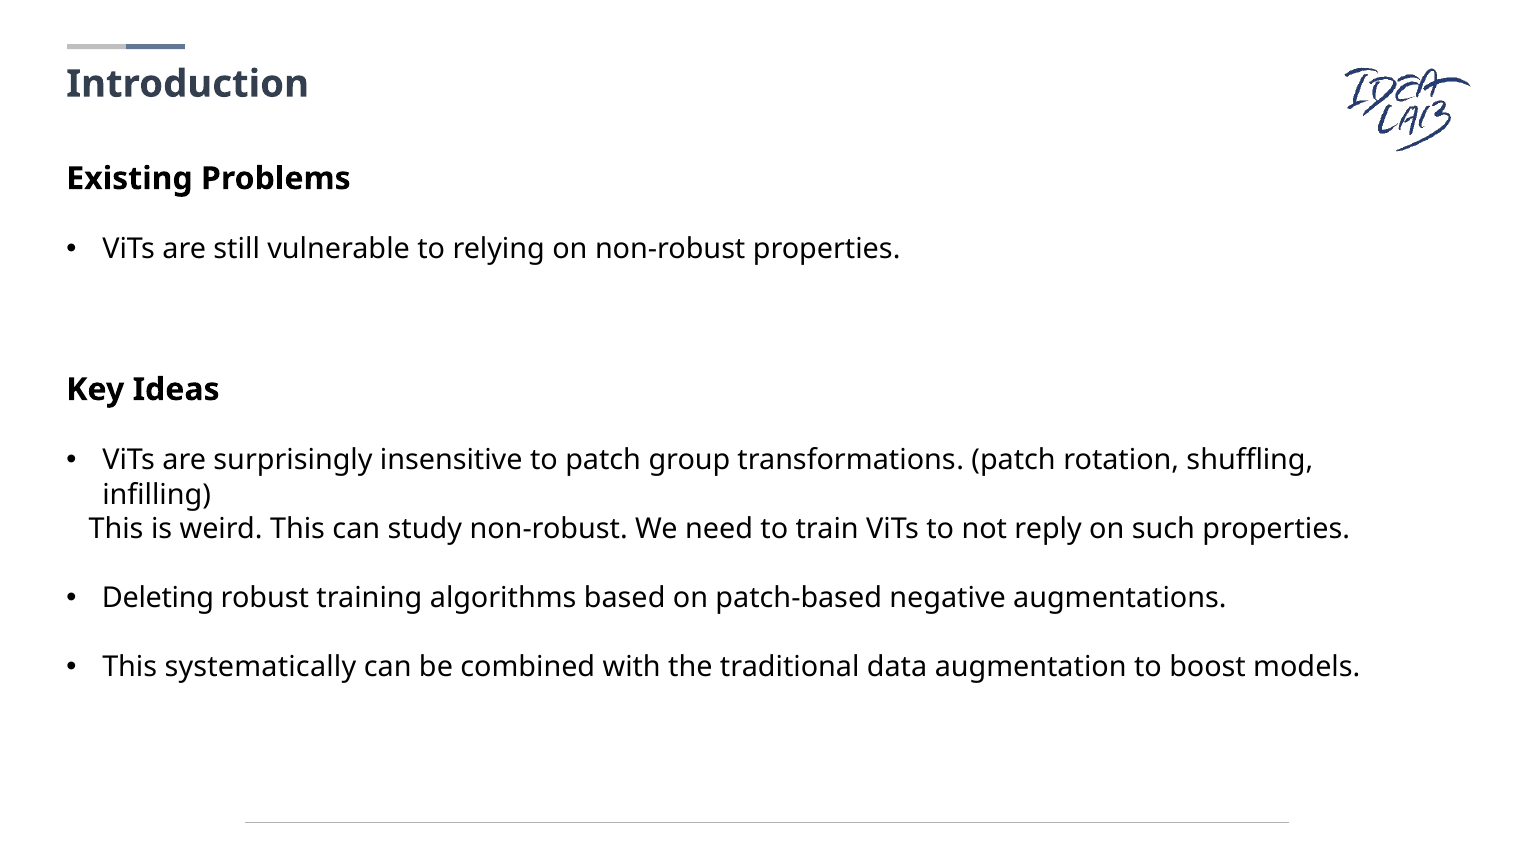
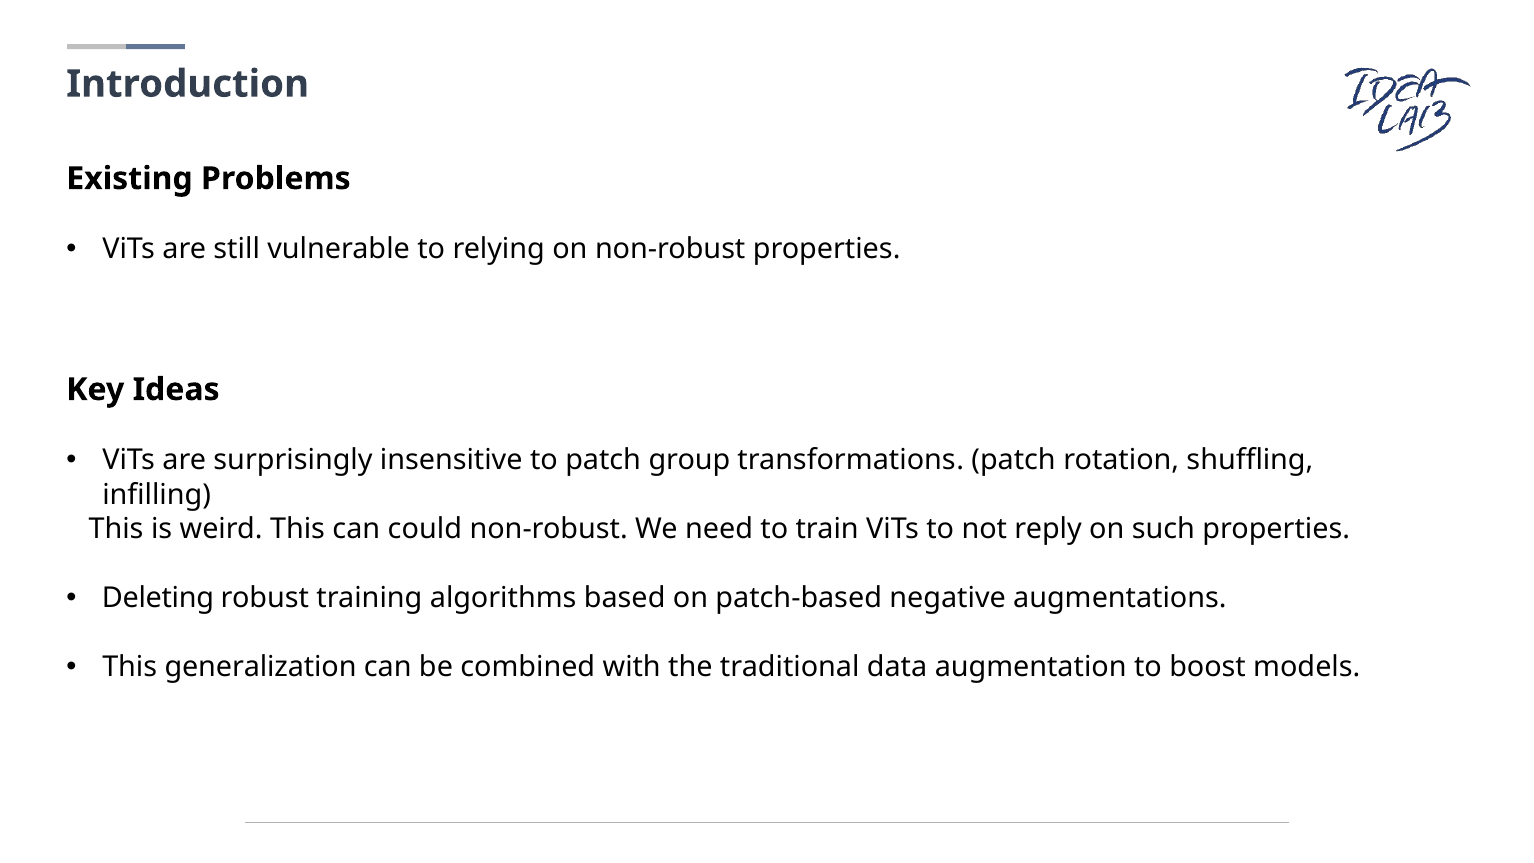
study: study -> could
systematically: systematically -> generalization
